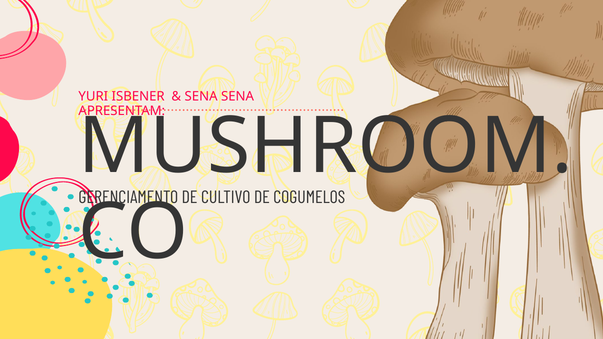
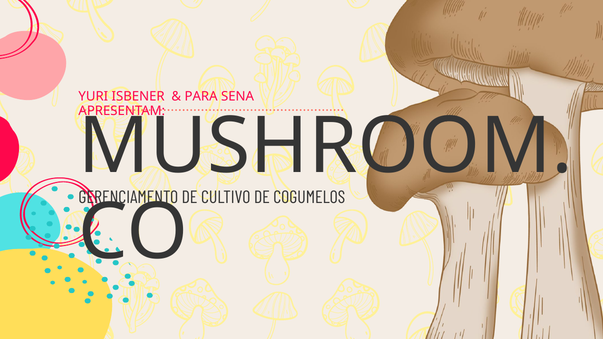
SENA at (201, 96): SENA -> PARA
